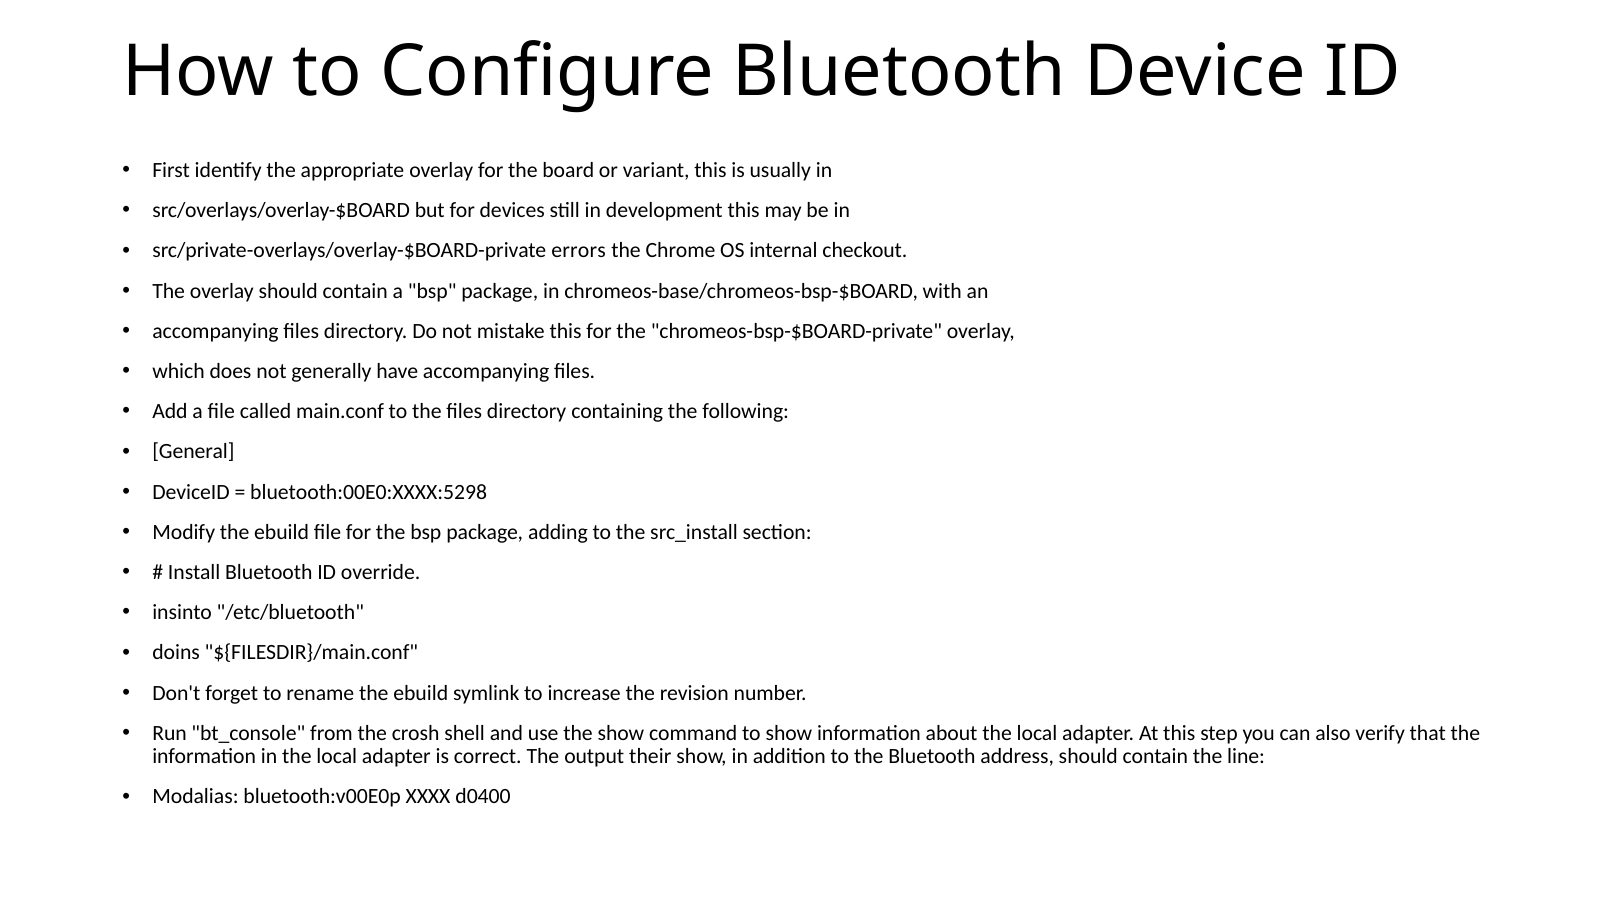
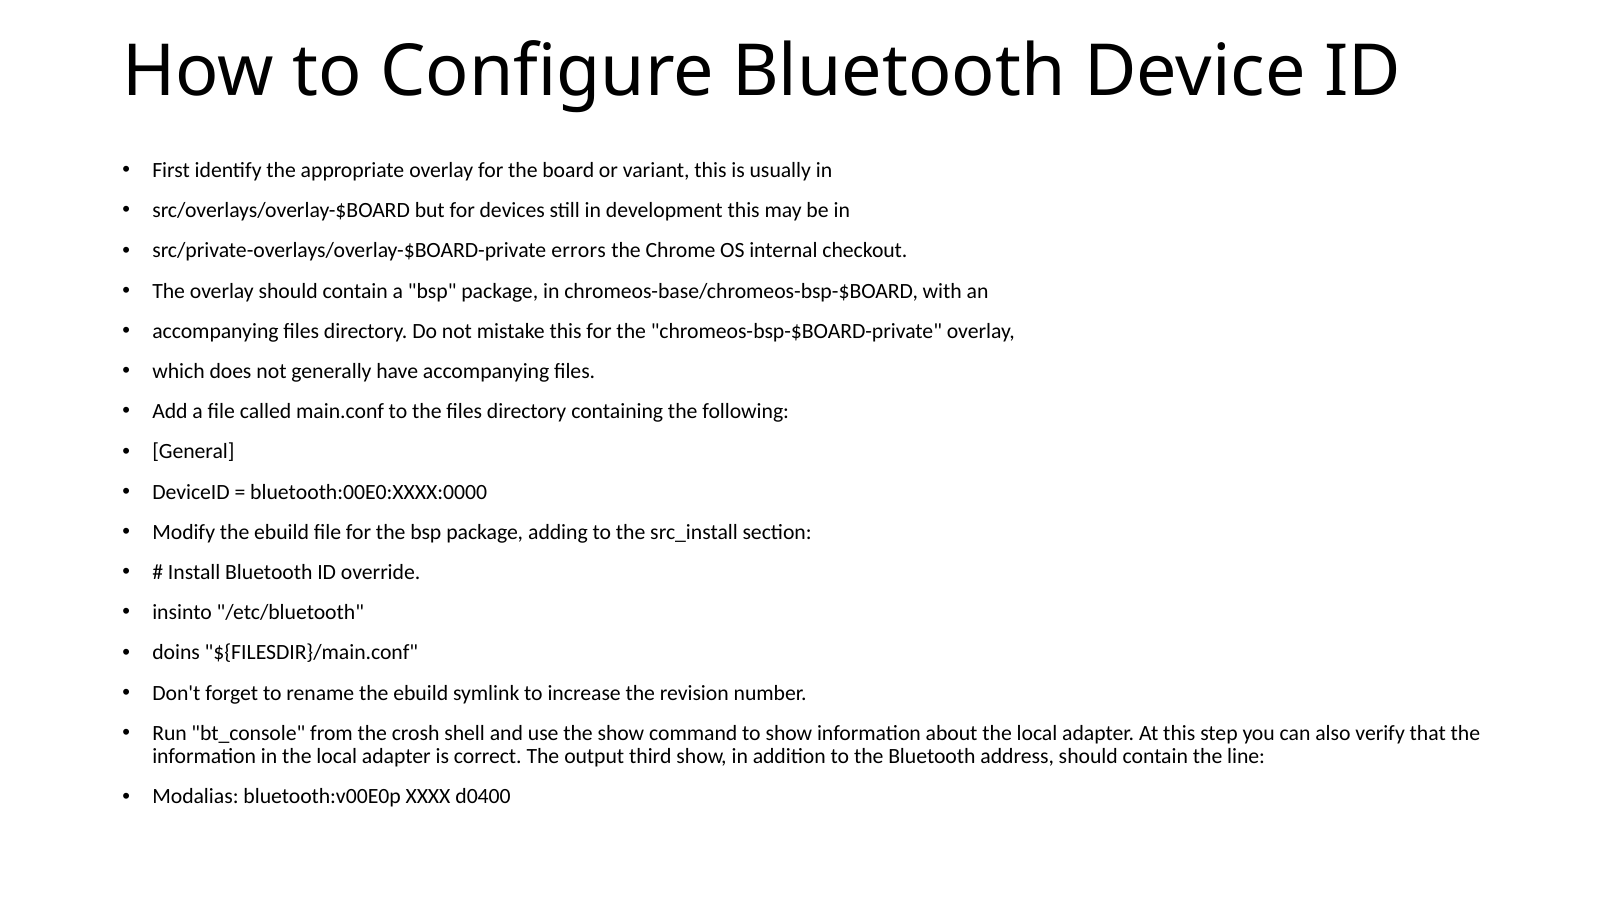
bluetooth:00E0:XXXX:5298: bluetooth:00E0:XXXX:5298 -> bluetooth:00E0:XXXX:0000
their: their -> third
